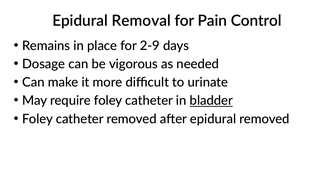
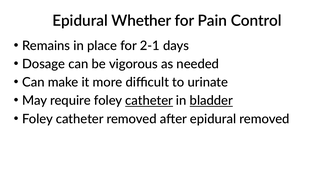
Removal: Removal -> Whether
2-9: 2-9 -> 2-1
catheter at (149, 100) underline: none -> present
